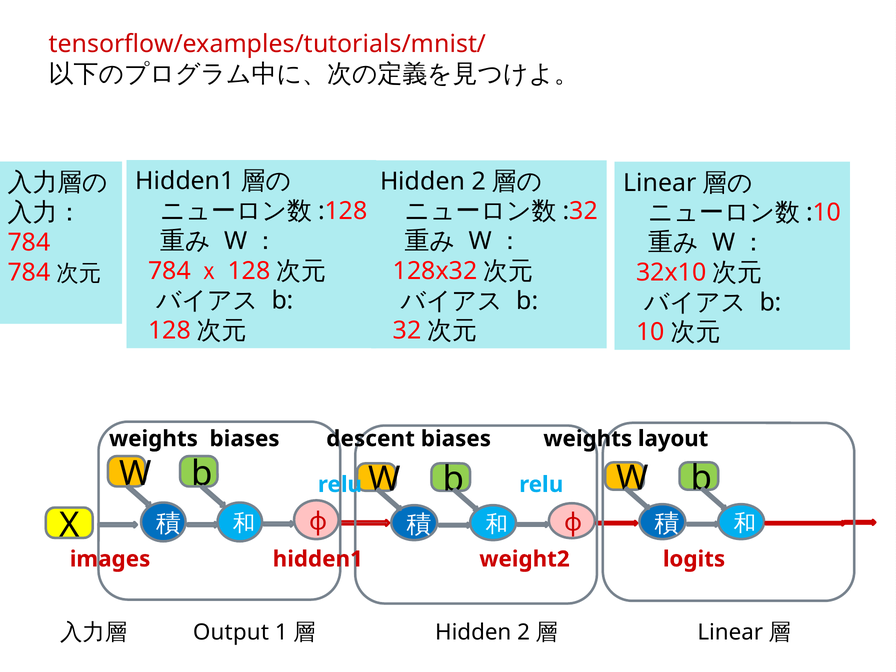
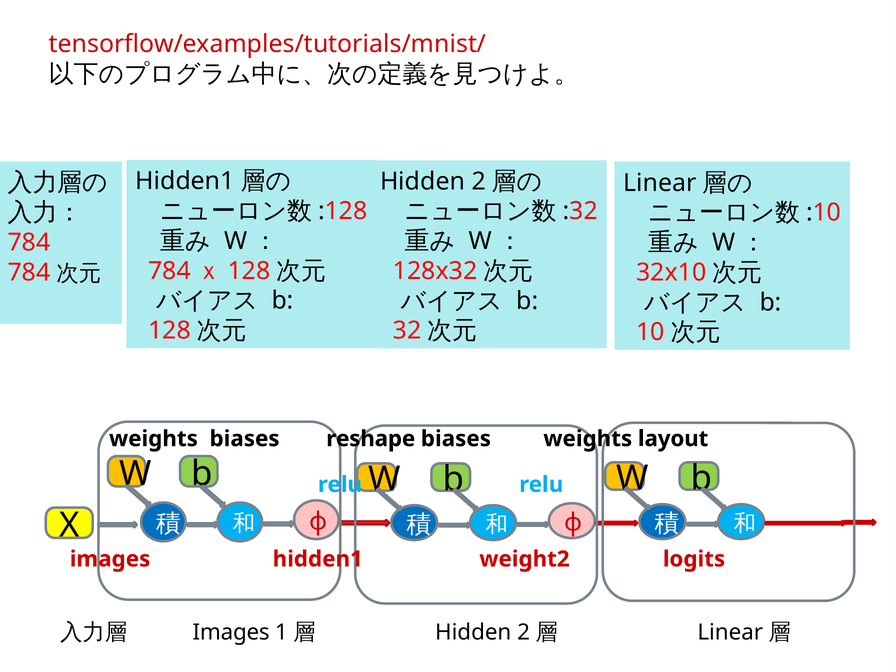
descent: descent -> reshape
Output at (231, 633): Output -> Images
